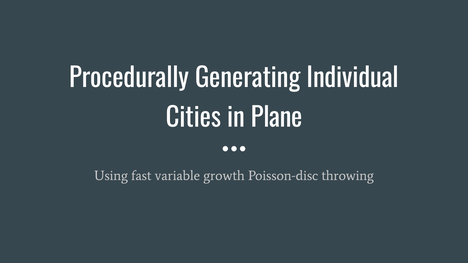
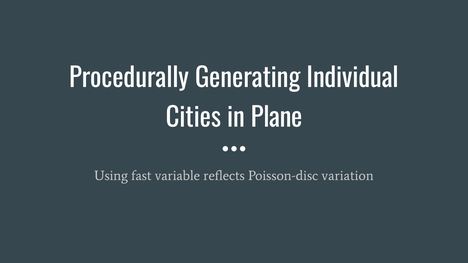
growth: growth -> reflects
throwing: throwing -> variation
